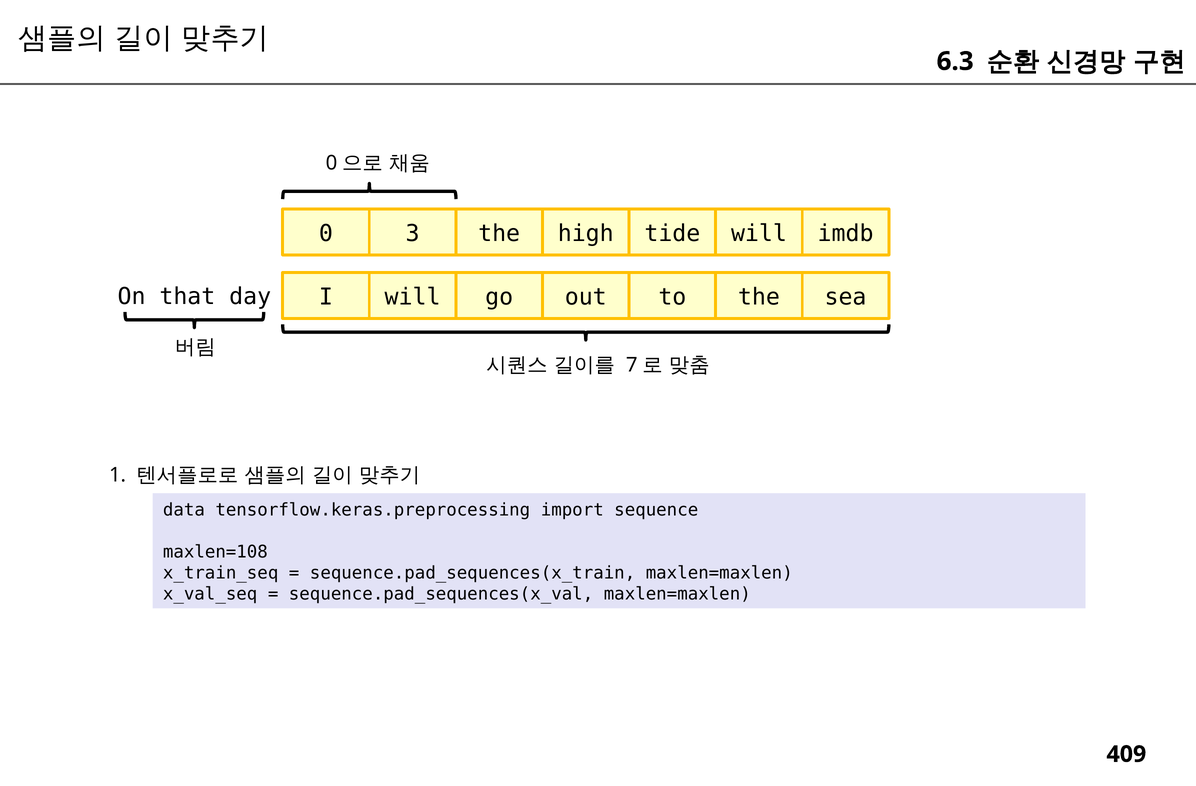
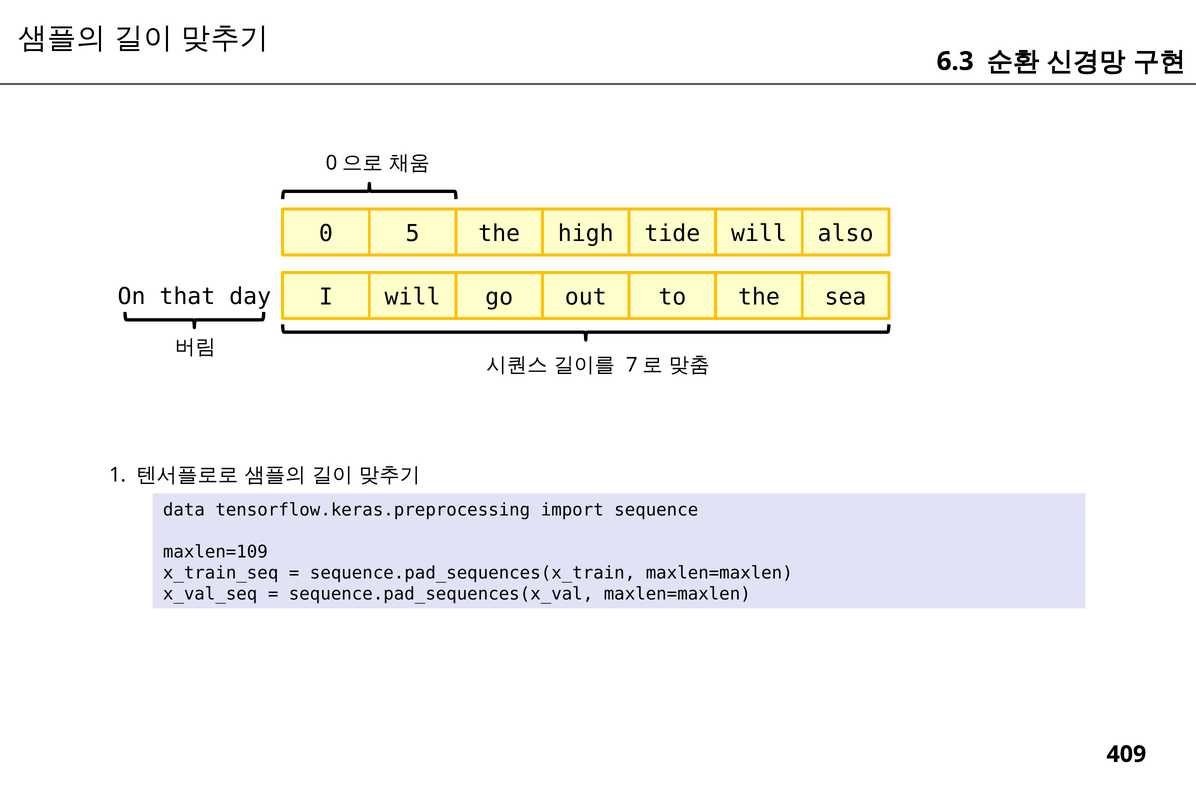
3: 3 -> 5
imdb: imdb -> also
maxlen=108: maxlen=108 -> maxlen=109
